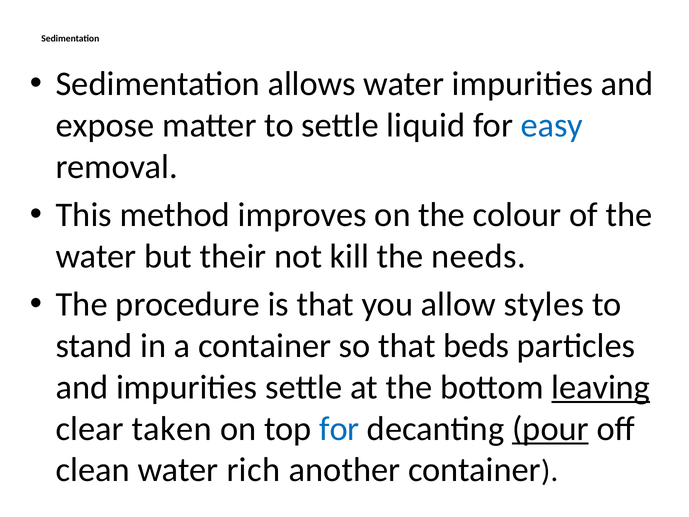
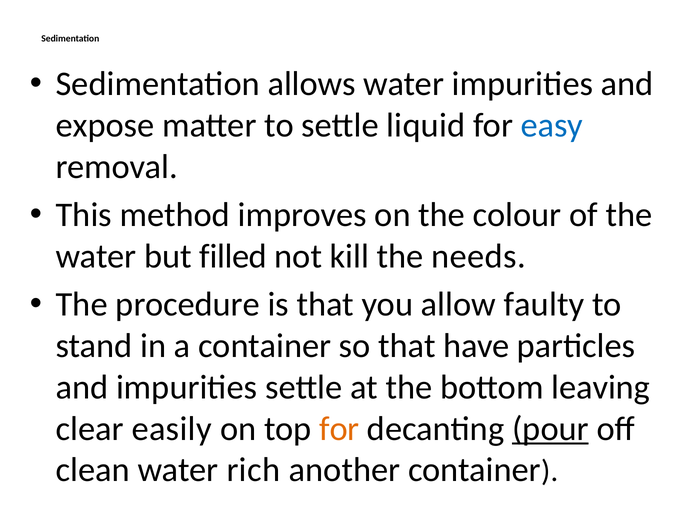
their: their -> filled
styles: styles -> faulty
beds: beds -> have
leaving underline: present -> none
taken: taken -> easily
for at (339, 428) colour: blue -> orange
